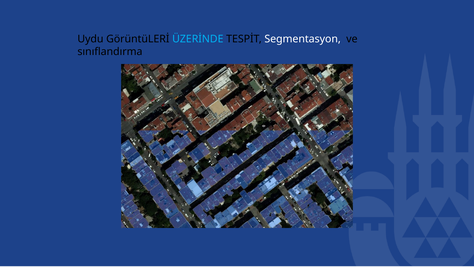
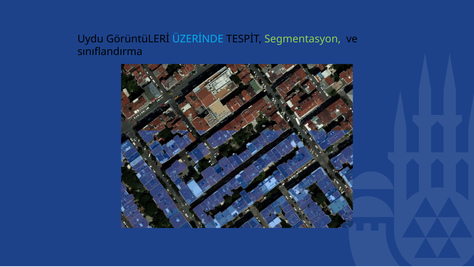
Segmentasyon colour: white -> light green
